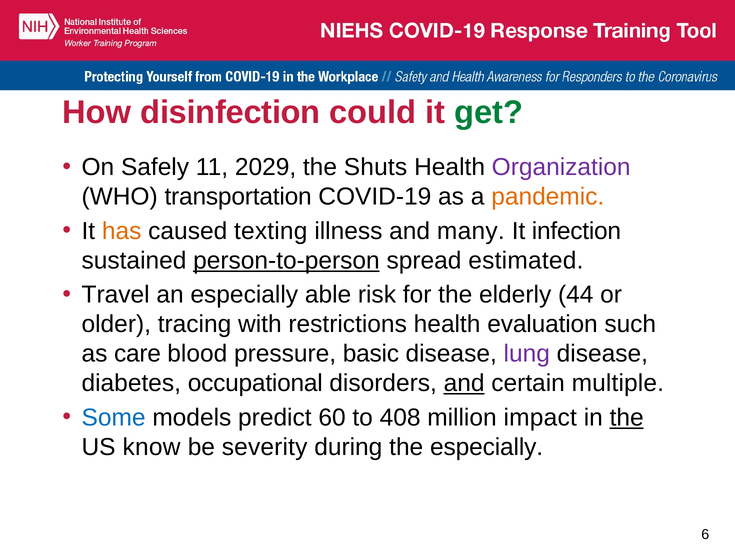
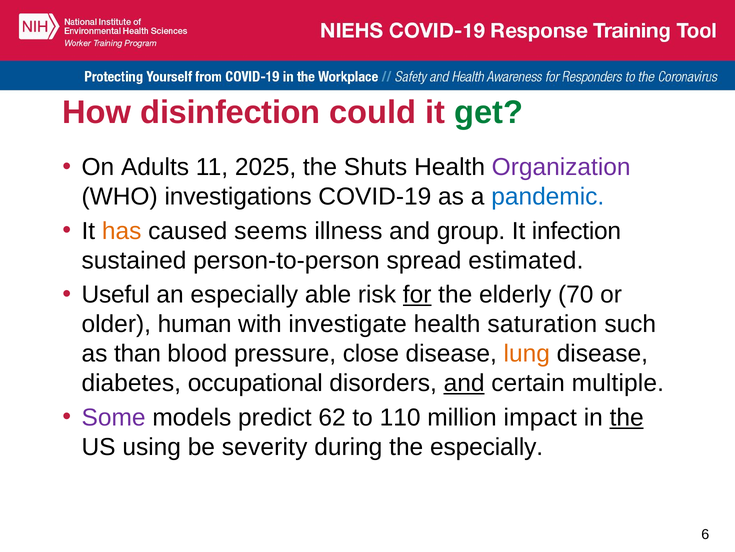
Safely: Safely -> Adults
2029: 2029 -> 2025
transportation: transportation -> investigations
pandemic colour: orange -> blue
texting: texting -> seems
many: many -> group
person-to-person underline: present -> none
Travel: Travel -> Useful
for underline: none -> present
44: 44 -> 70
tracing: tracing -> human
restrictions: restrictions -> investigate
evaluation: evaluation -> saturation
care: care -> than
basic: basic -> close
lung colour: purple -> orange
Some colour: blue -> purple
60: 60 -> 62
408: 408 -> 110
know: know -> using
